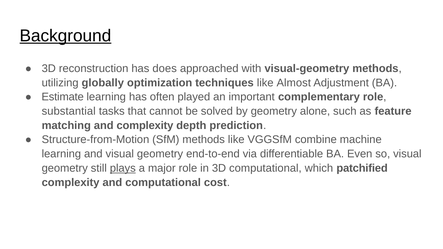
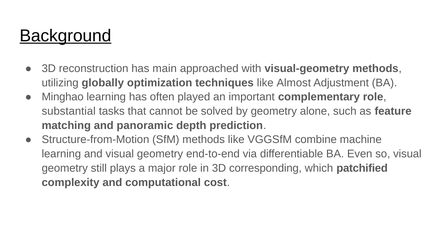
does: does -> main
Estimate: Estimate -> Minghao
and complexity: complexity -> panoramic
plays underline: present -> none
3D computational: computational -> corresponding
